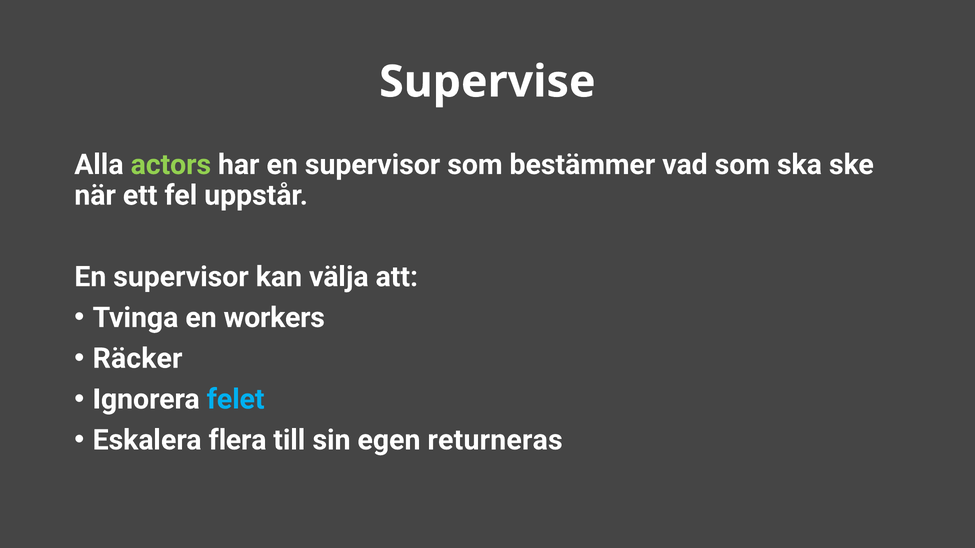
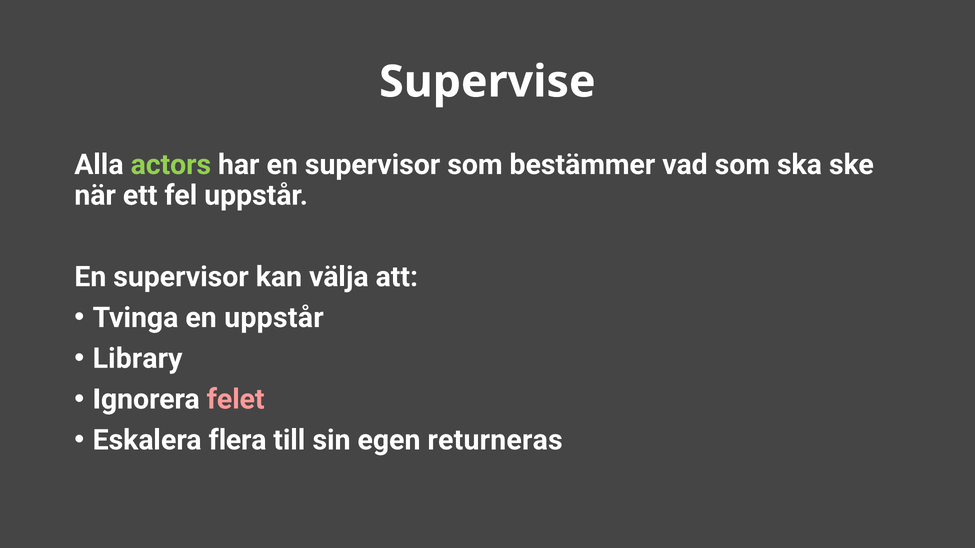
en workers: workers -> uppstår
Räcker: Räcker -> Library
felet colour: light blue -> pink
